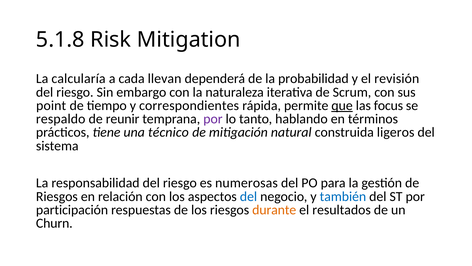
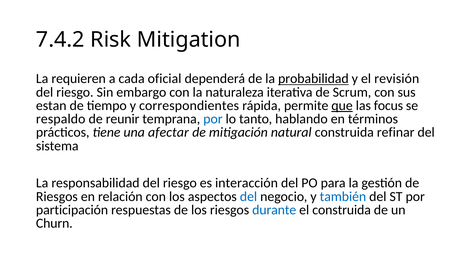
5.1.8: 5.1.8 -> 7.4.2
calcularía: calcularía -> requieren
llevan: llevan -> oficial
probabilidad underline: none -> present
point: point -> estan
por at (213, 119) colour: purple -> blue
técnico: técnico -> afectar
ligeros: ligeros -> refinar
numerosas: numerosas -> interacción
durante colour: orange -> blue
el resultados: resultados -> construida
